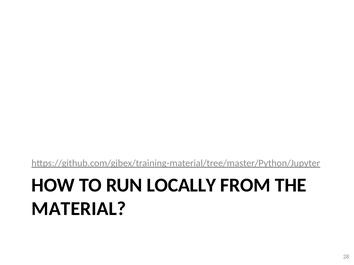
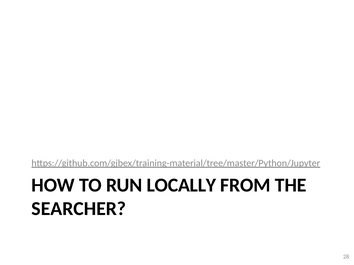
MATERIAL: MATERIAL -> SEARCHER
